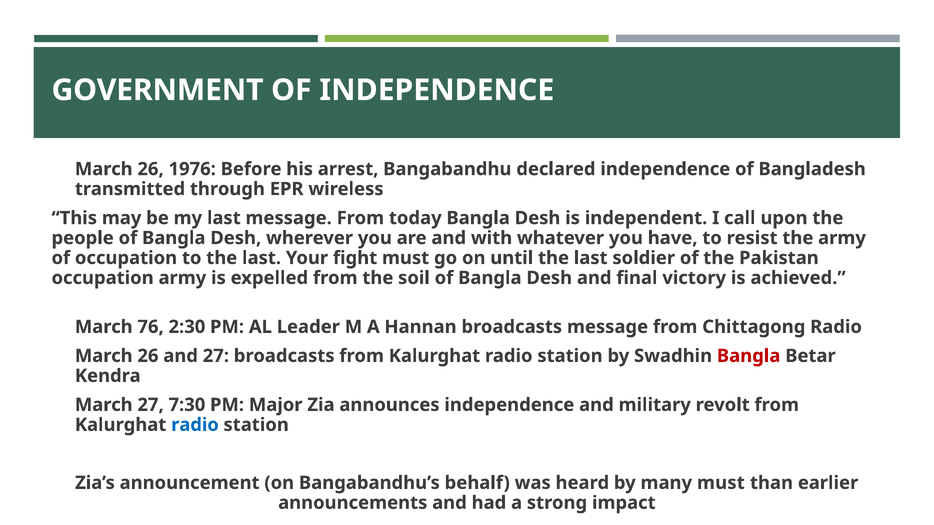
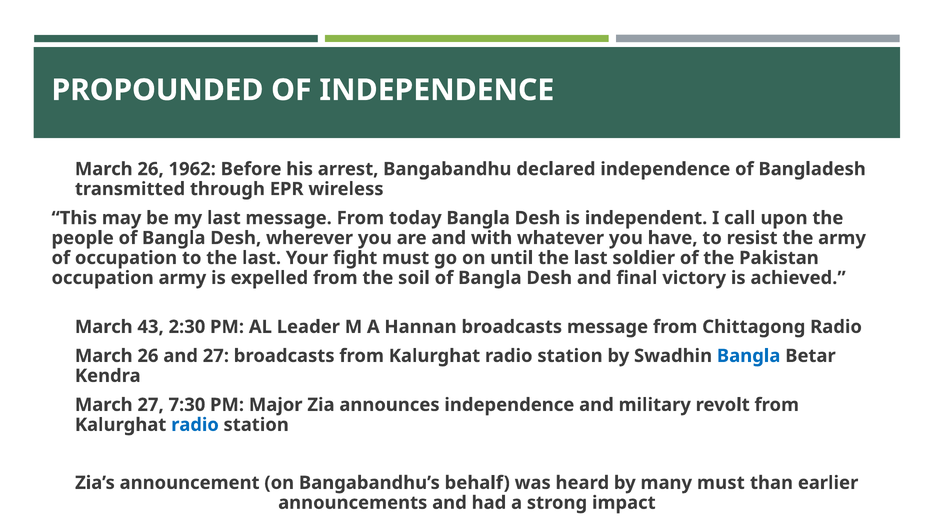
GOVERNMENT: GOVERNMENT -> PROPOUNDED
1976: 1976 -> 1962
76: 76 -> 43
Bangla at (749, 356) colour: red -> blue
